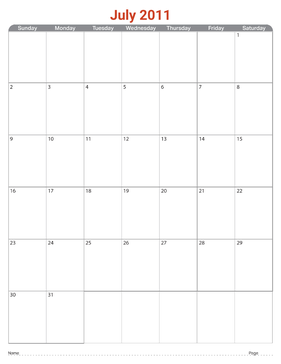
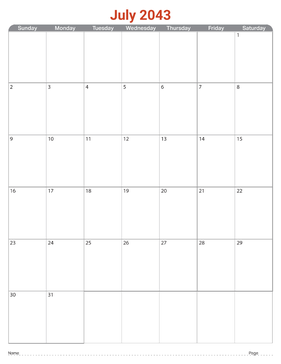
2011: 2011 -> 2043
